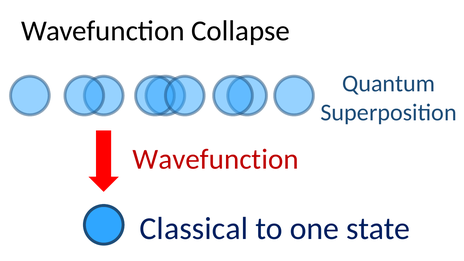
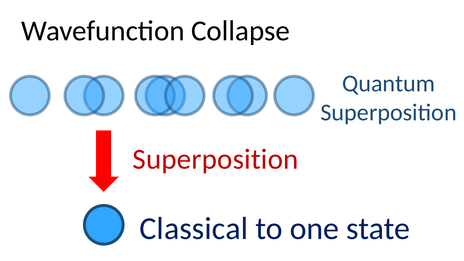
Wavefunction at (216, 159): Wavefunction -> Superposition
